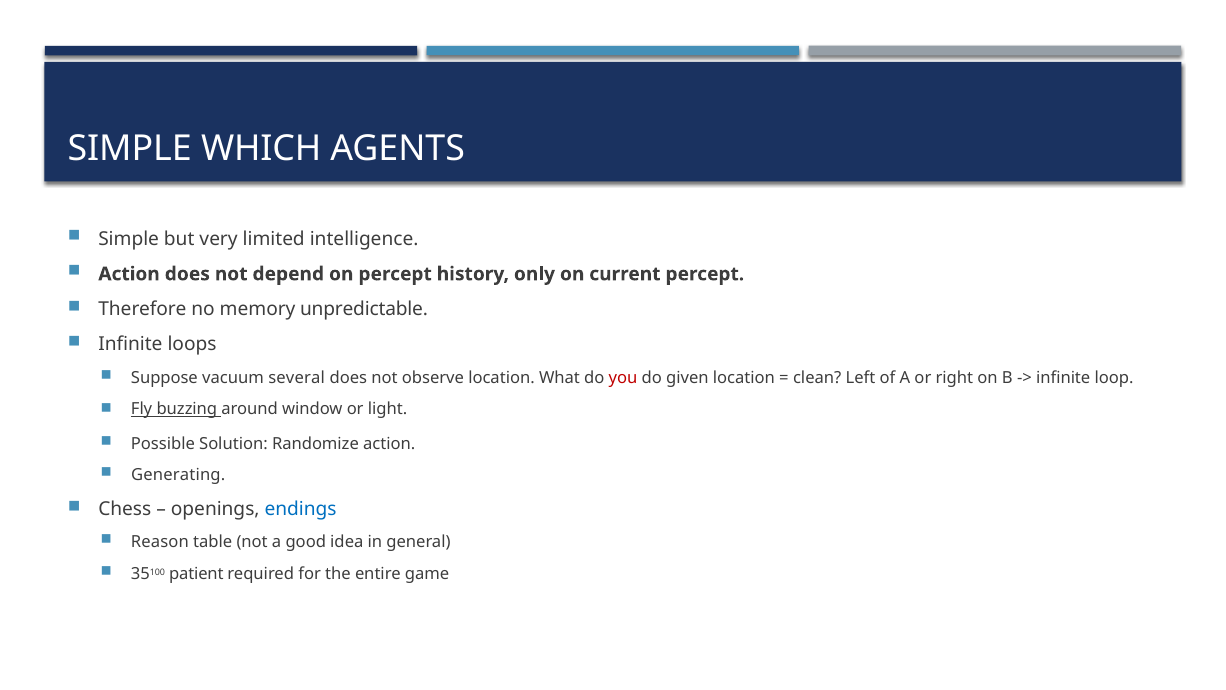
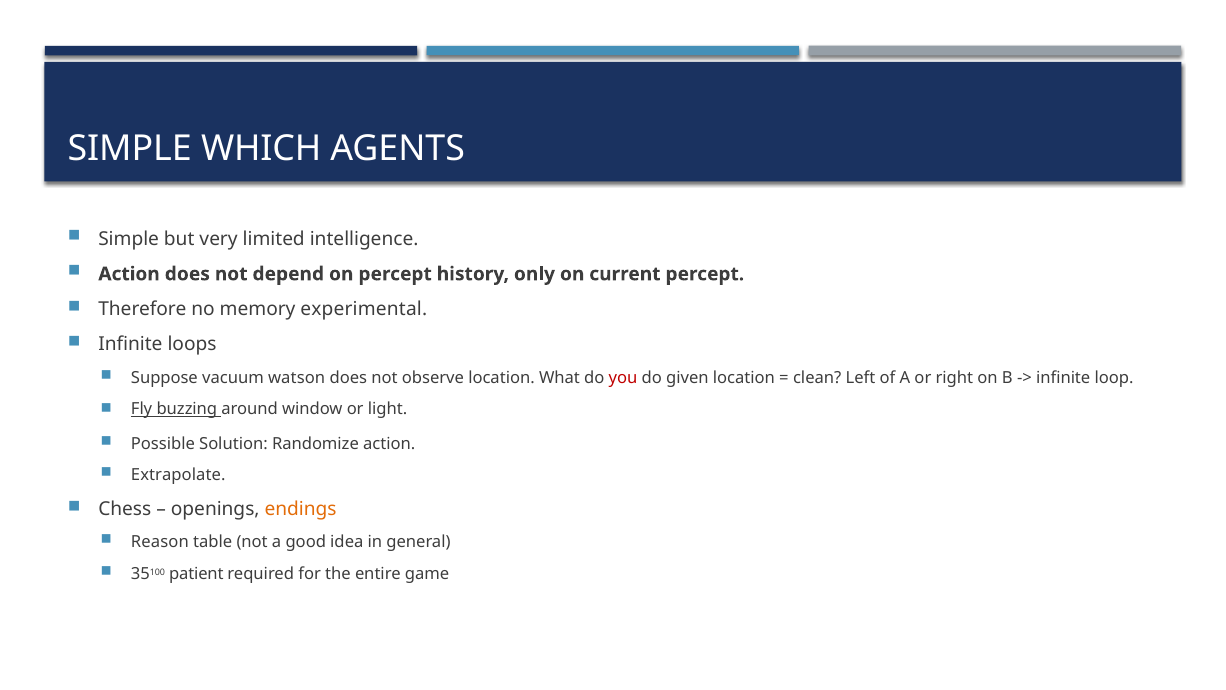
unpredictable: unpredictable -> experimental
several: several -> watson
Generating: Generating -> Extrapolate
endings colour: blue -> orange
